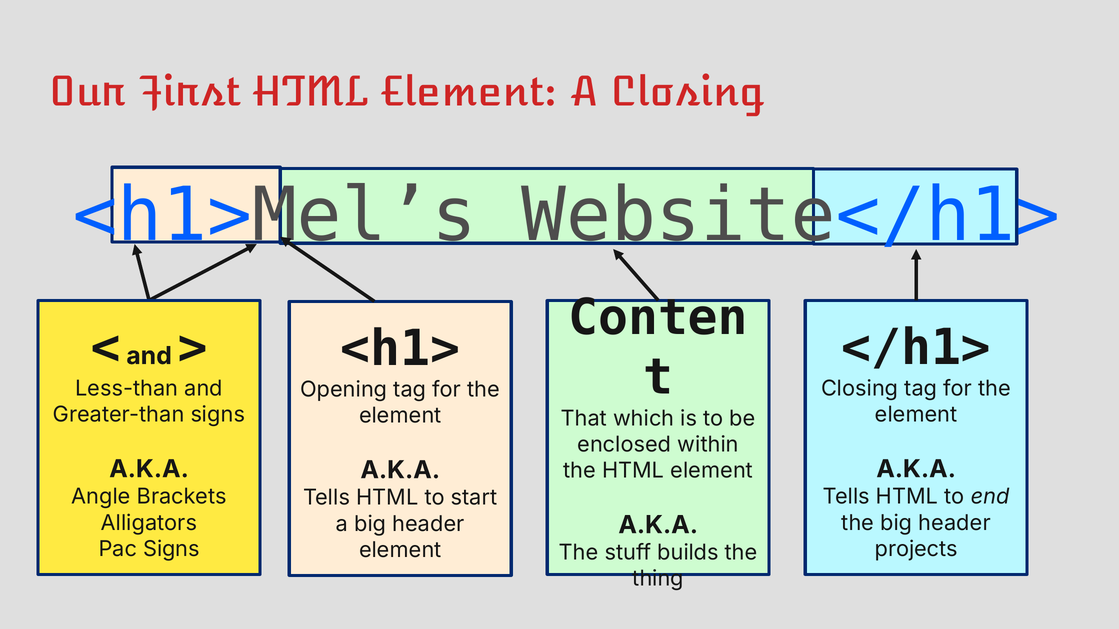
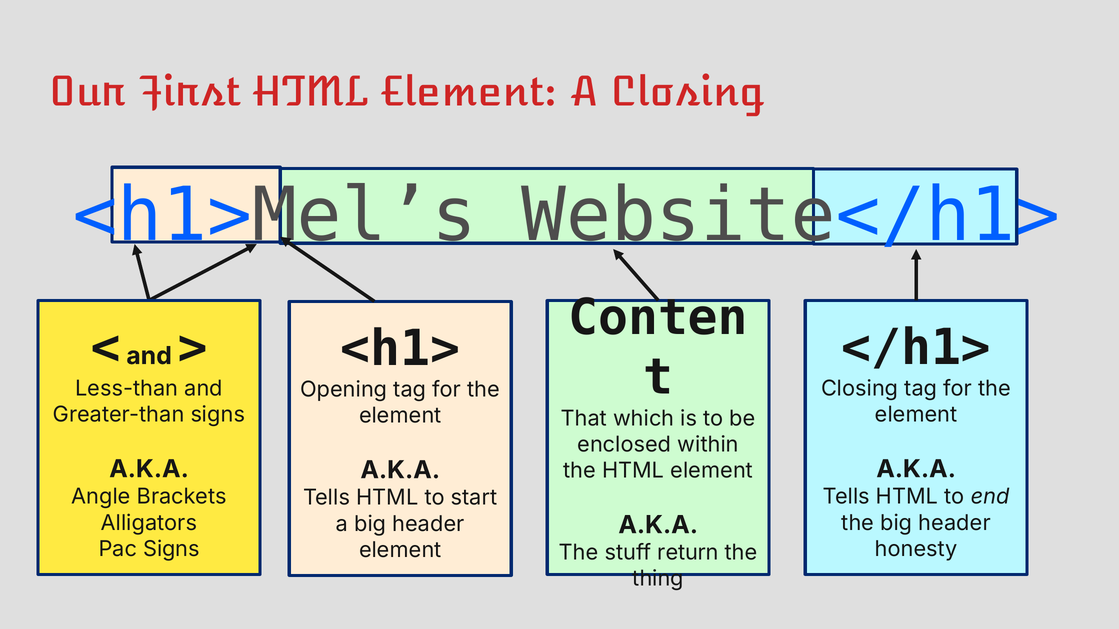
projects: projects -> honesty
builds: builds -> return
